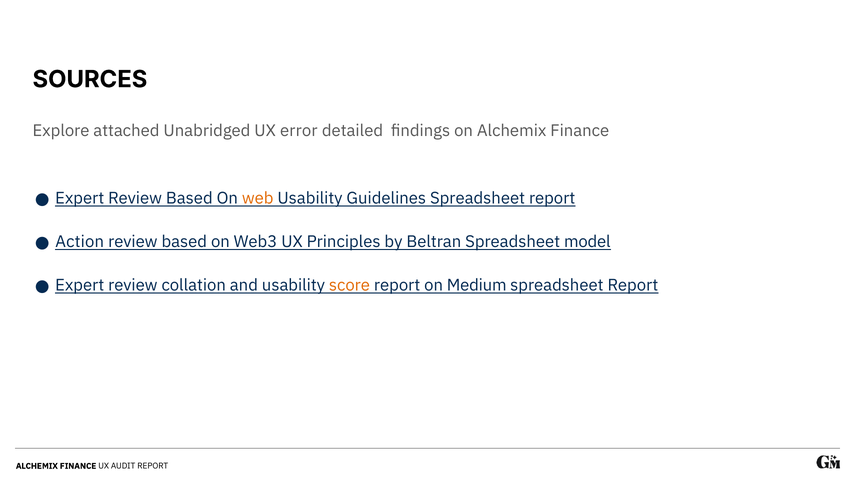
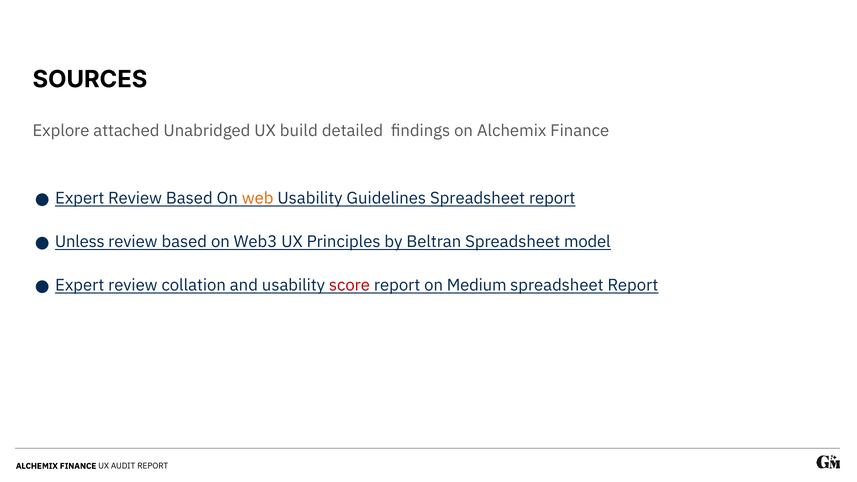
error: error -> build
Action: Action -> Unless
score colour: orange -> red
